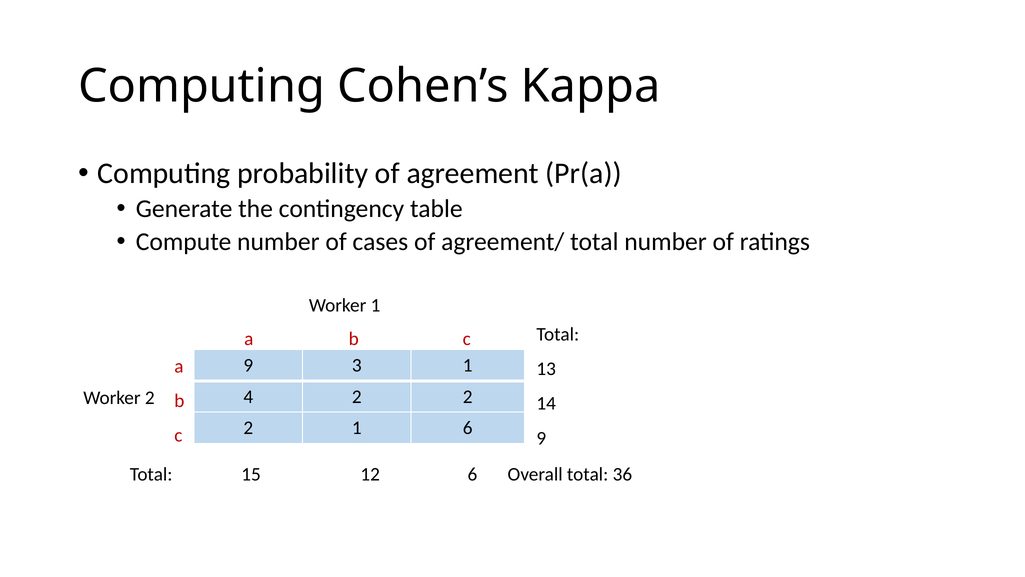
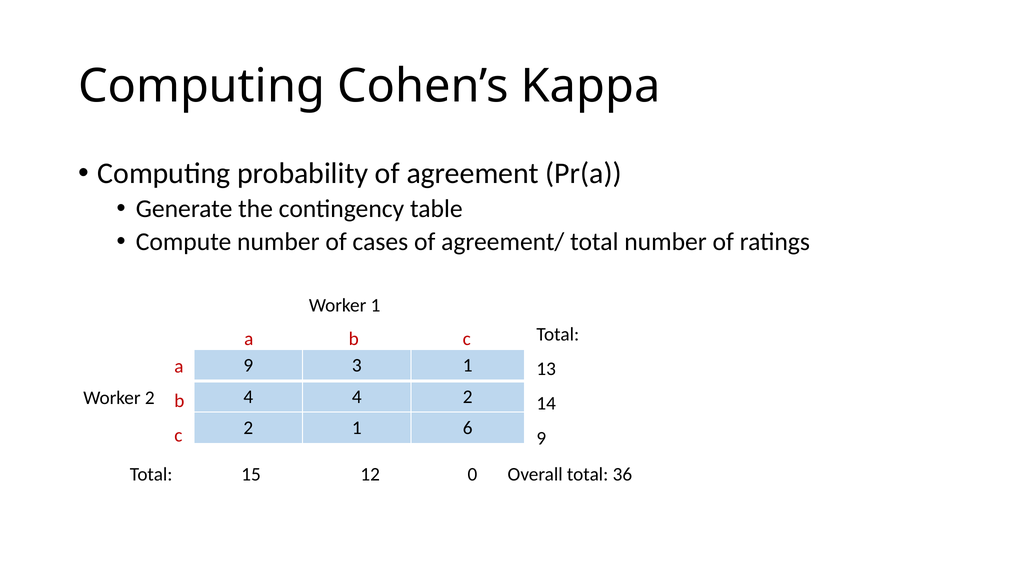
4 2: 2 -> 4
12 6: 6 -> 0
